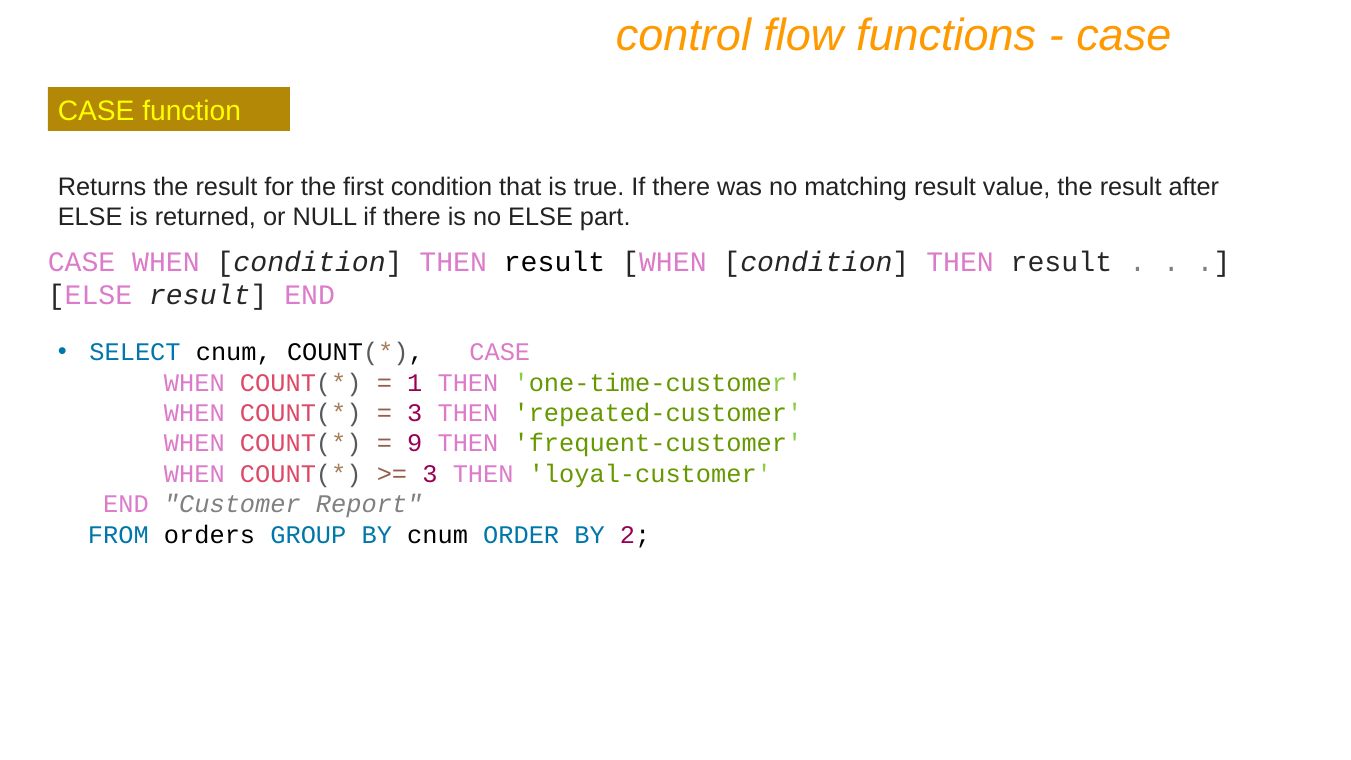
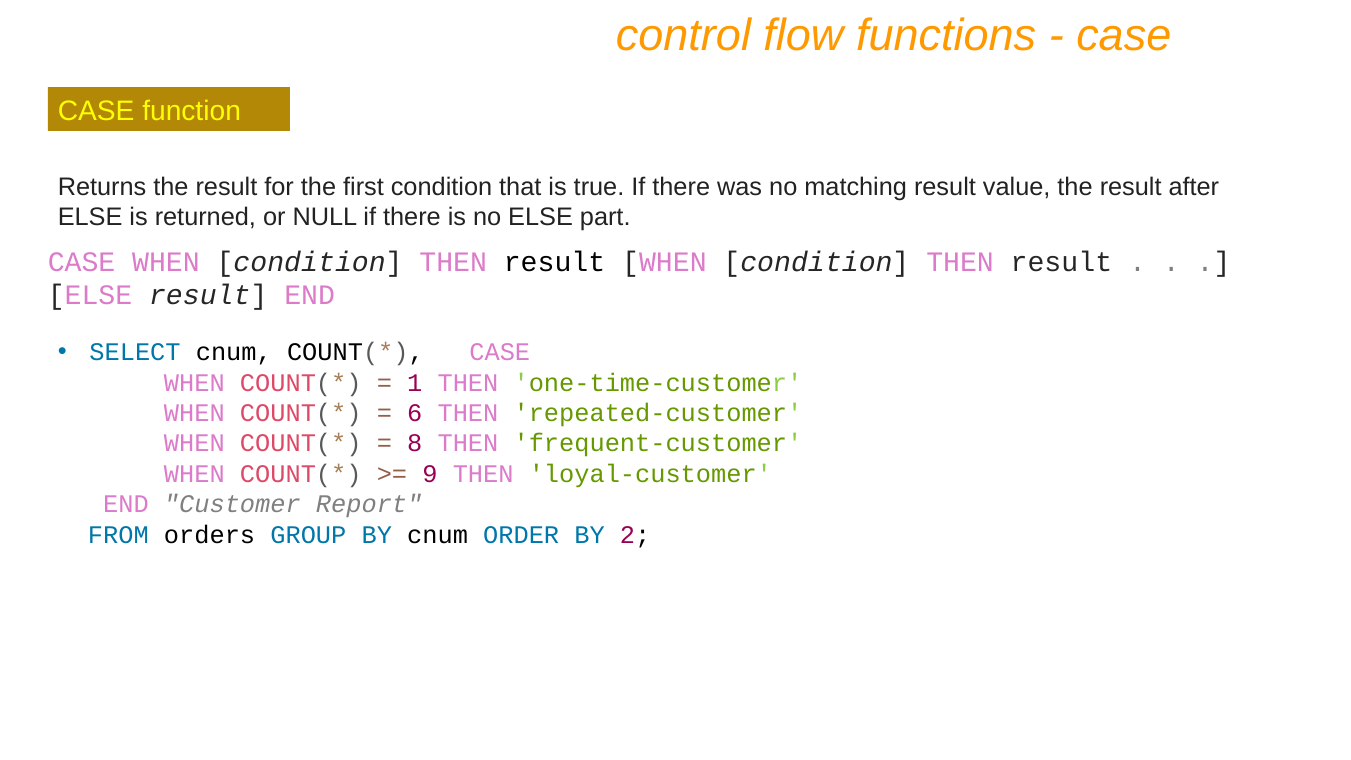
3 at (415, 413): 3 -> 6
9: 9 -> 8
3 at (430, 474): 3 -> 9
